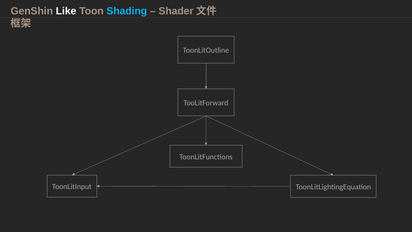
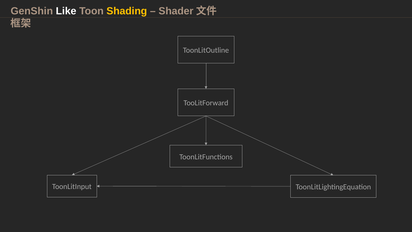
Shading colour: light blue -> yellow
